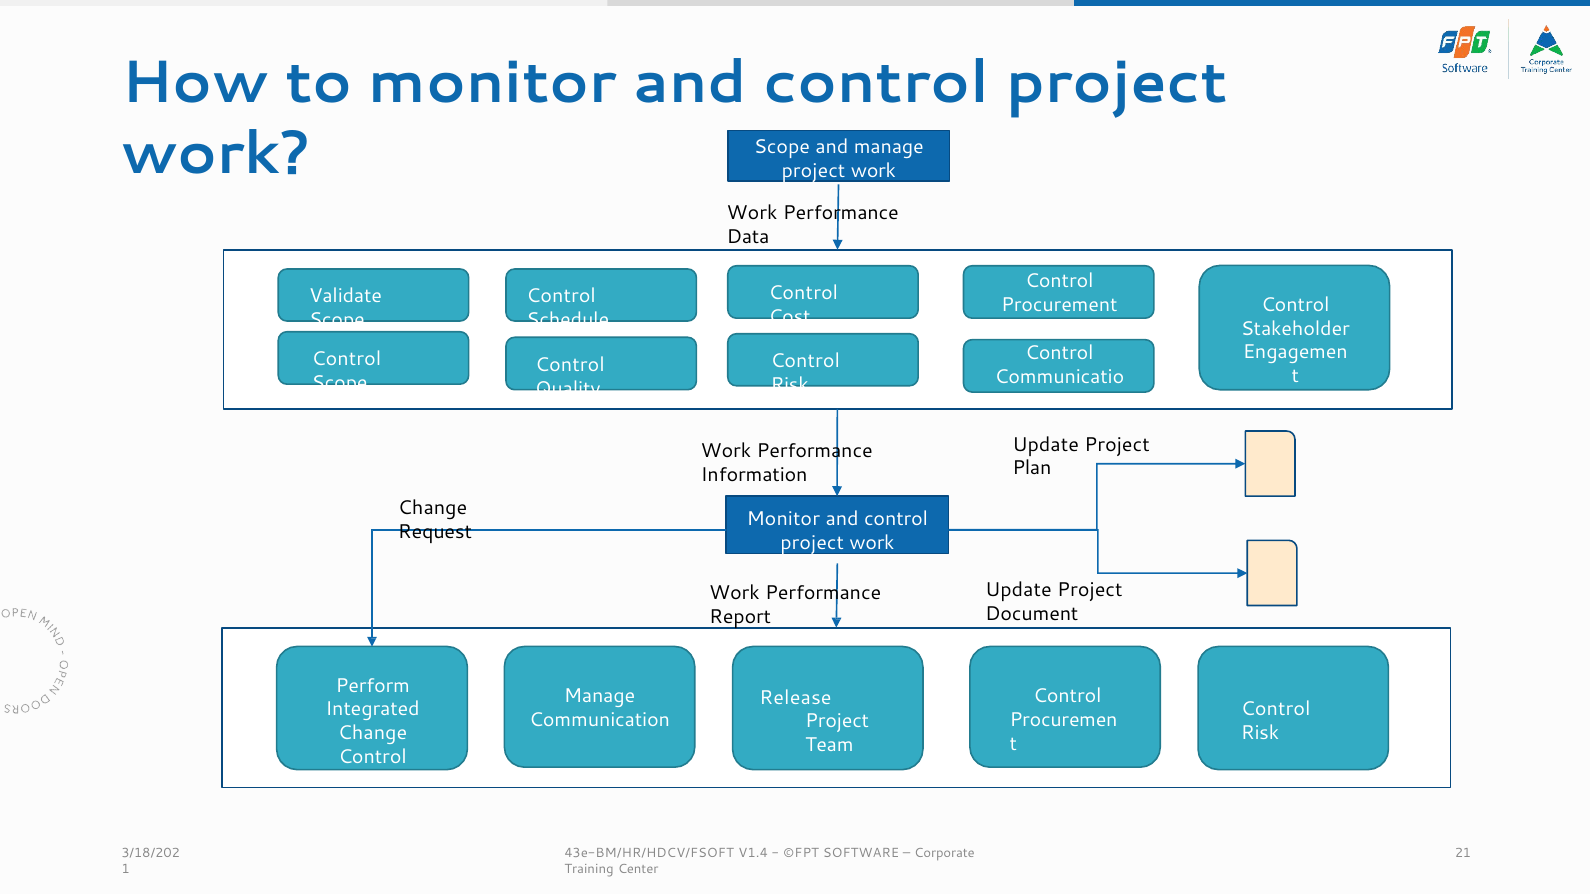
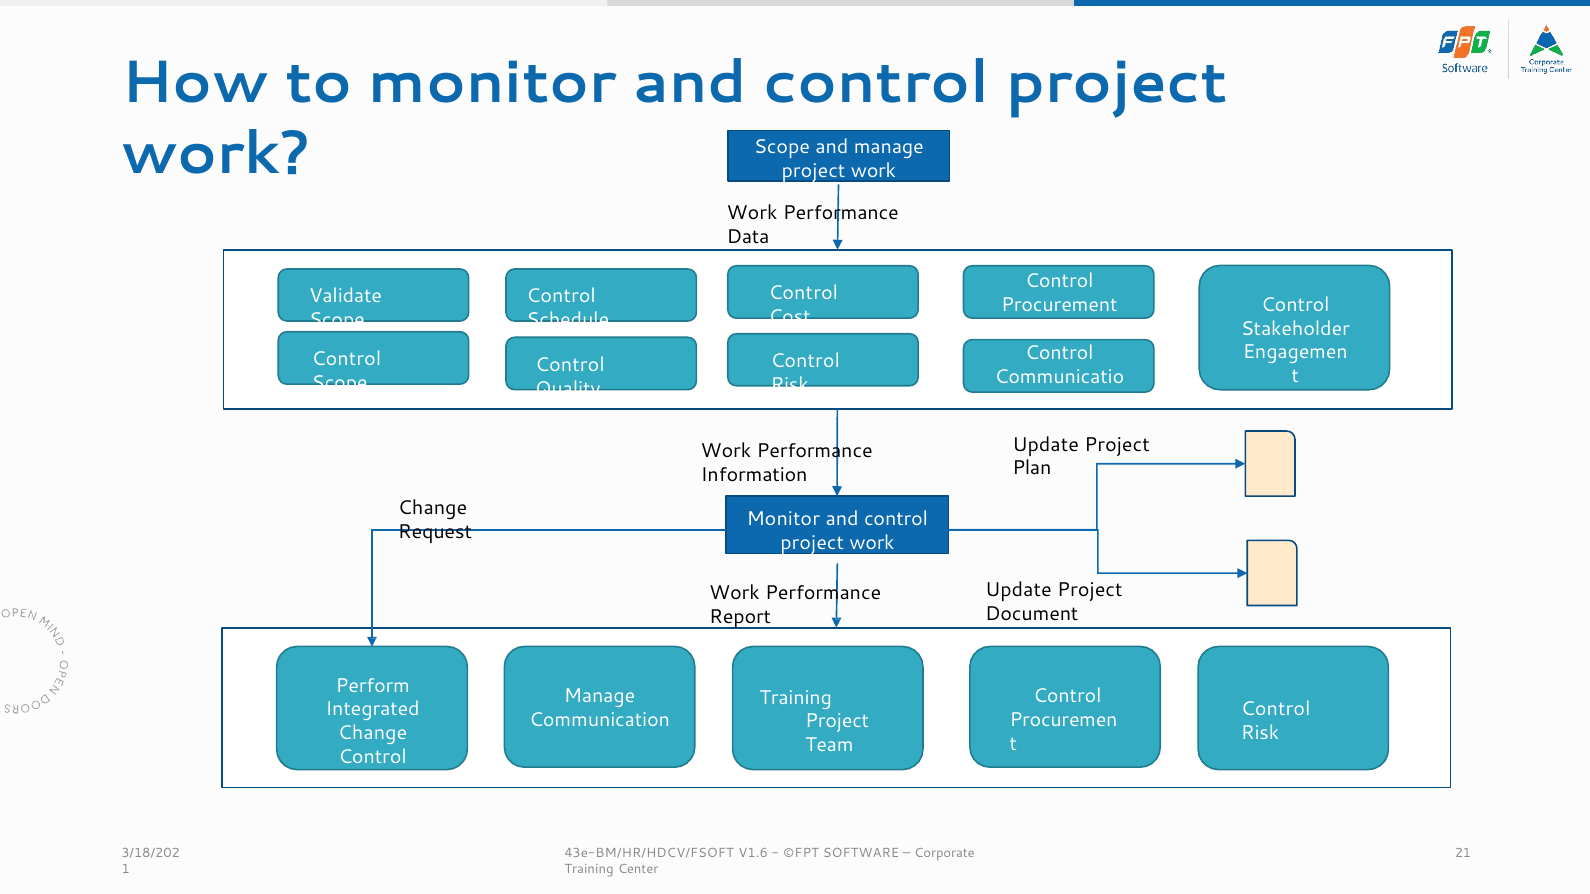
Release at (795, 698): Release -> Training
V1.4: V1.4 -> V1.6
